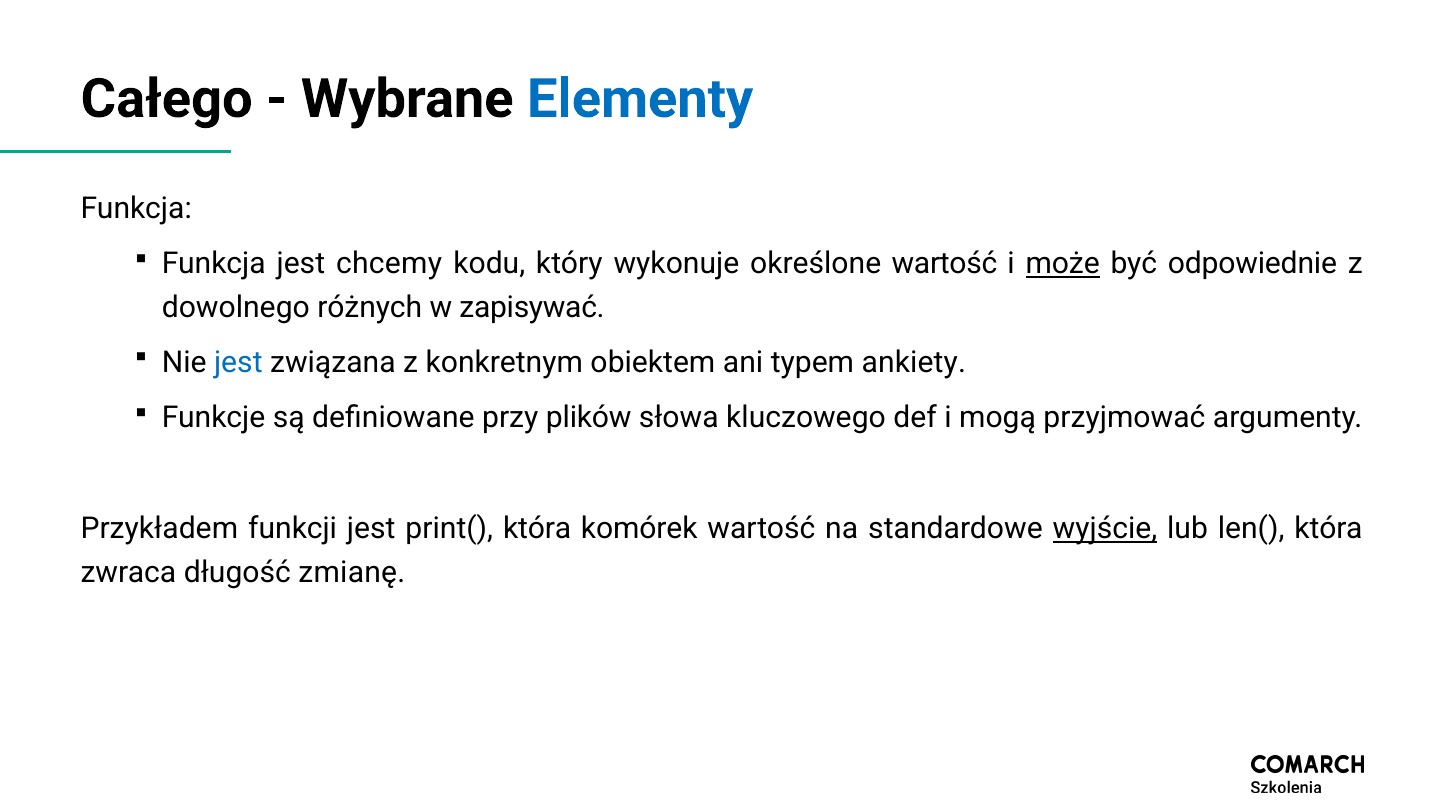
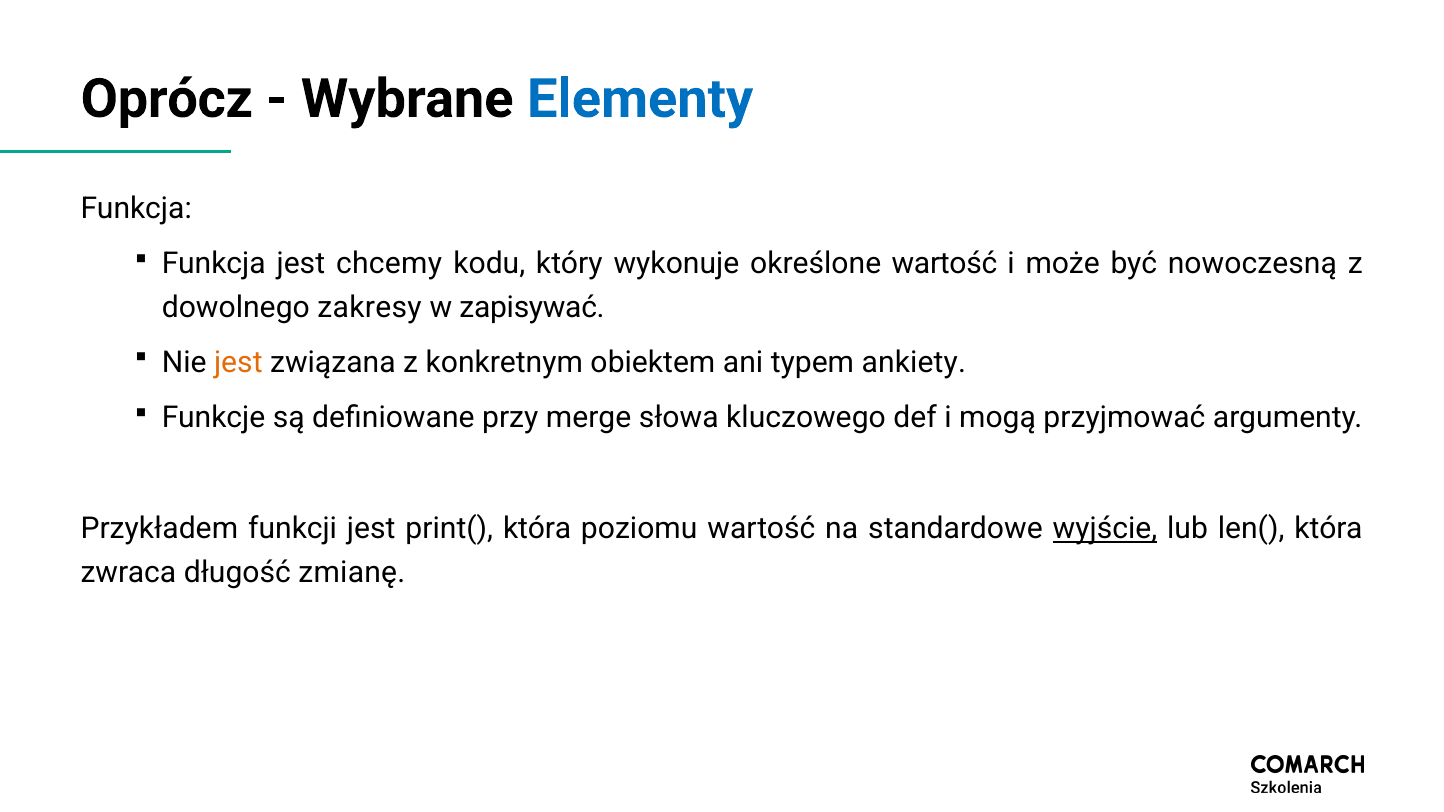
Całego: Całego -> Oprócz
może underline: present -> none
odpowiednie: odpowiednie -> nowoczesną
różnych: różnych -> zakresy
jest at (238, 363) colour: blue -> orange
plików: plików -> merge
komórek: komórek -> poziomu
